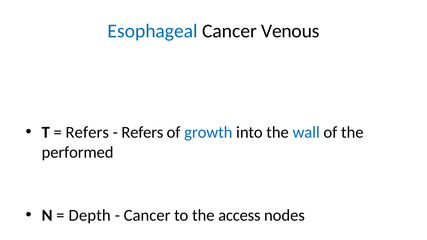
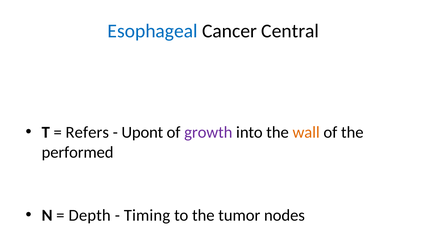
Venous: Venous -> Central
Refers at (142, 132): Refers -> Upont
growth colour: blue -> purple
wall colour: blue -> orange
Cancer at (147, 216): Cancer -> Timing
access: access -> tumor
